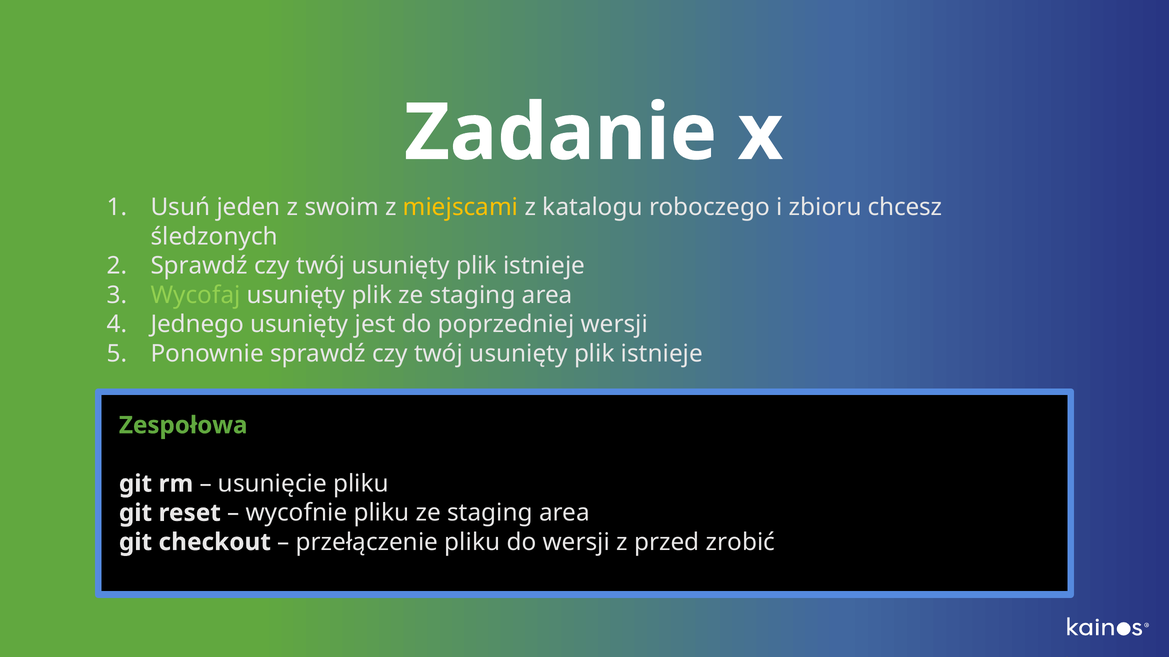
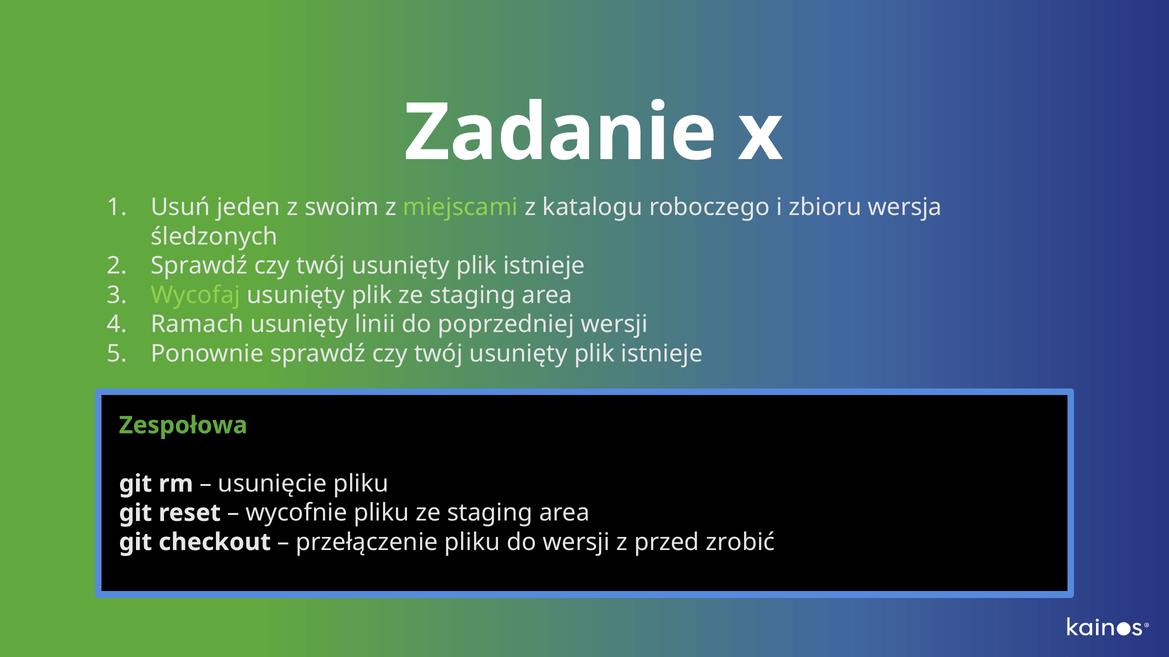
miejscami colour: yellow -> light green
chcesz: chcesz -> wersja
Jednego: Jednego -> Ramach
jest: jest -> linii
